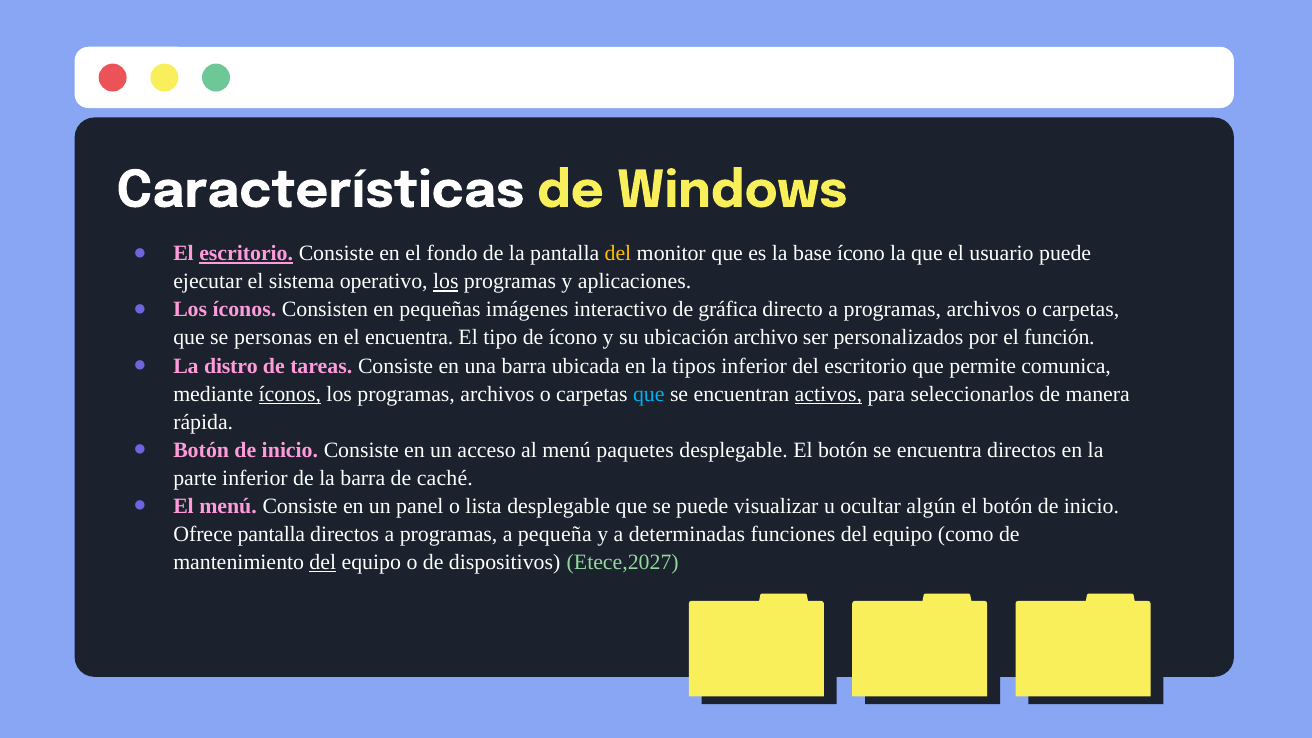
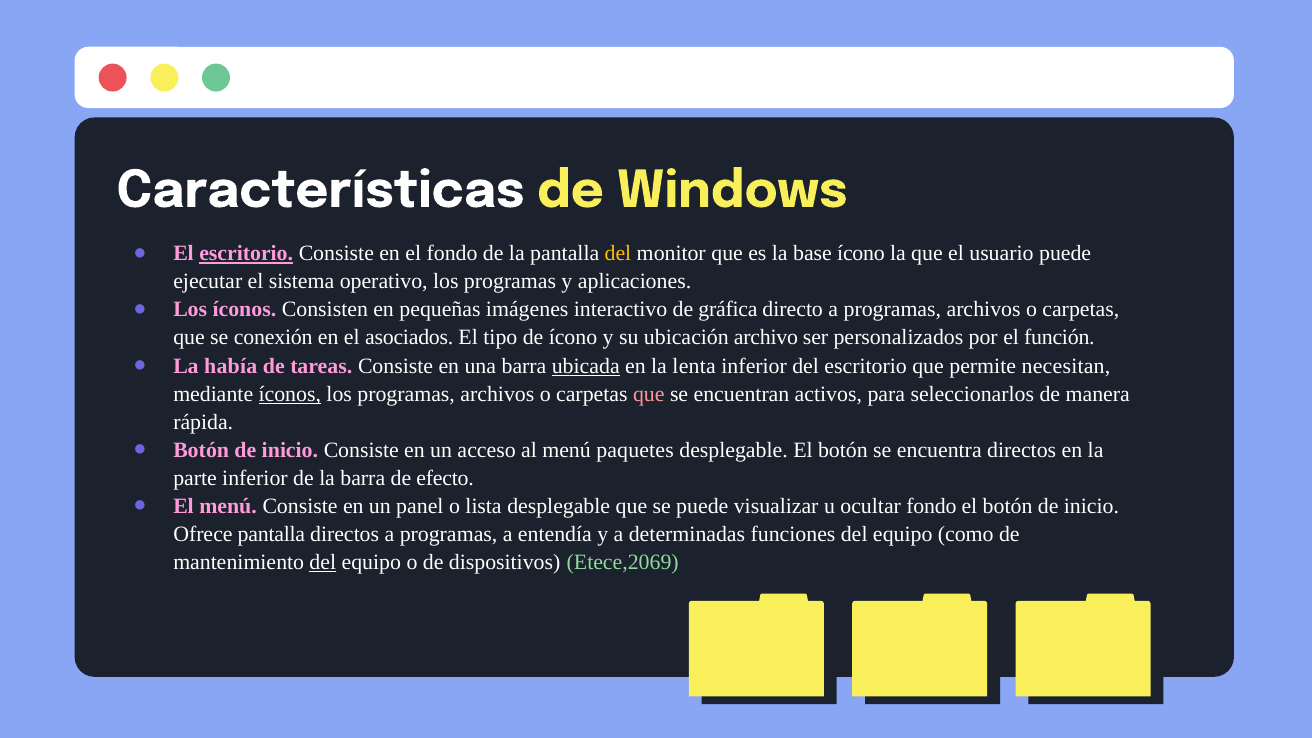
los at (446, 282) underline: present -> none
personas: personas -> conexión
el encuentra: encuentra -> asociados
distro: distro -> había
ubicada underline: none -> present
tipos: tipos -> lenta
comunica: comunica -> necesitan
que at (649, 394) colour: light blue -> pink
activos underline: present -> none
caché: caché -> efecto
ocultar algún: algún -> fondo
pequeña: pequeña -> entendía
Etece,2027: Etece,2027 -> Etece,2069
